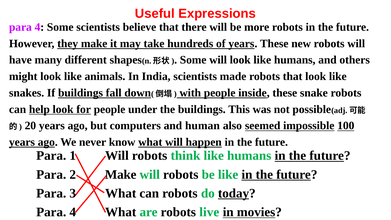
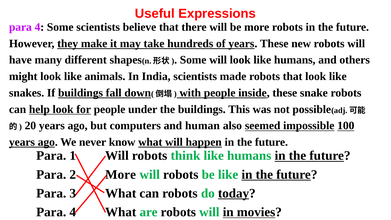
2 Make: Make -> More
are robots live: live -> will
